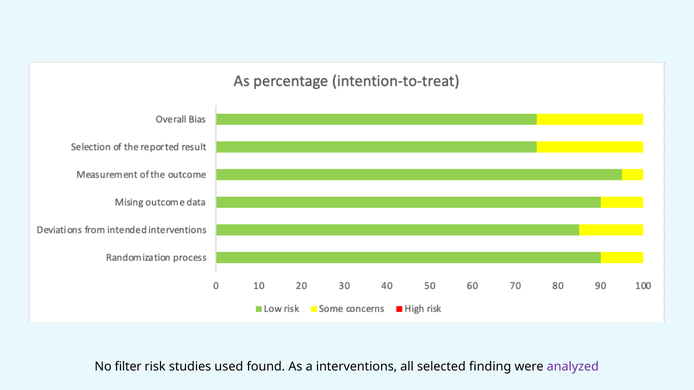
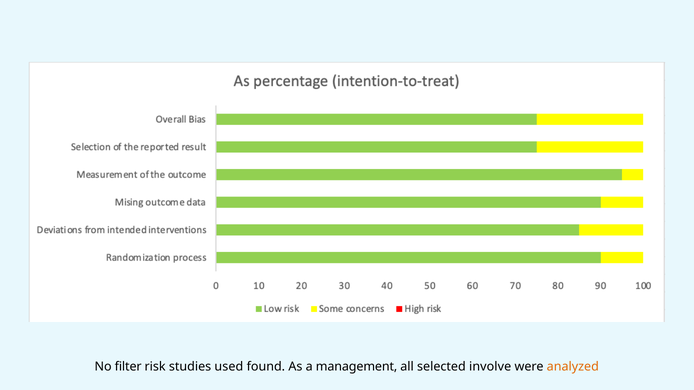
interventions: interventions -> management
finding: finding -> involve
analyzed colour: purple -> orange
